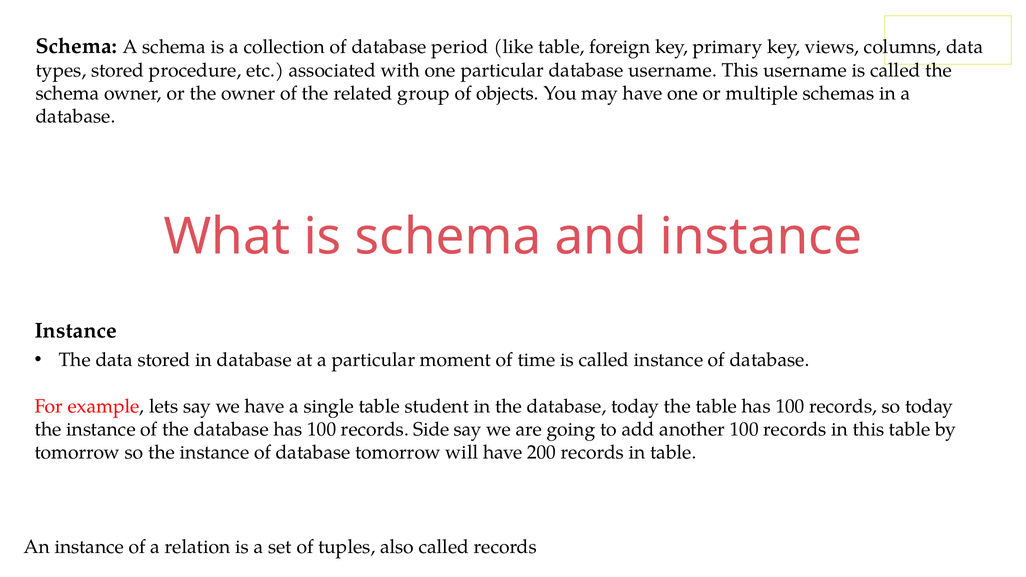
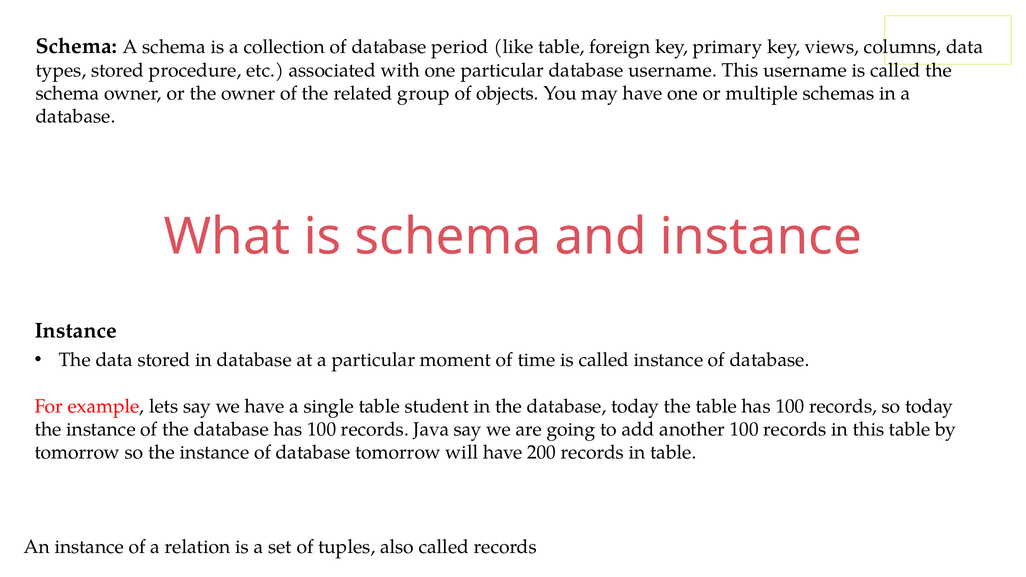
Side: Side -> Java
